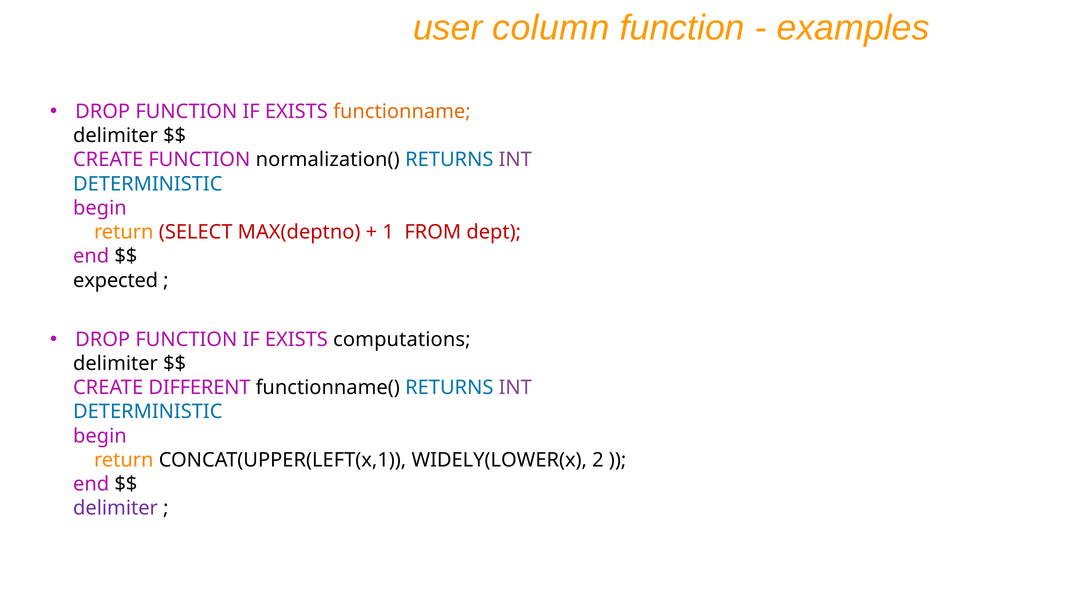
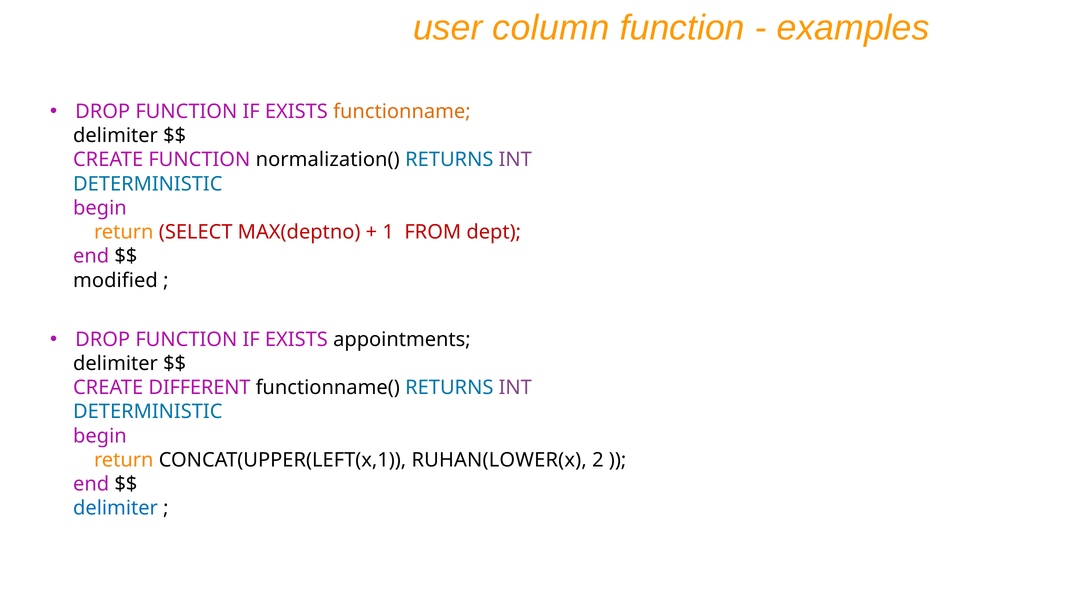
expected: expected -> modified
computations: computations -> appointments
WIDELY(LOWER(x: WIDELY(LOWER(x -> RUHAN(LOWER(x
delimiter at (116, 508) colour: purple -> blue
